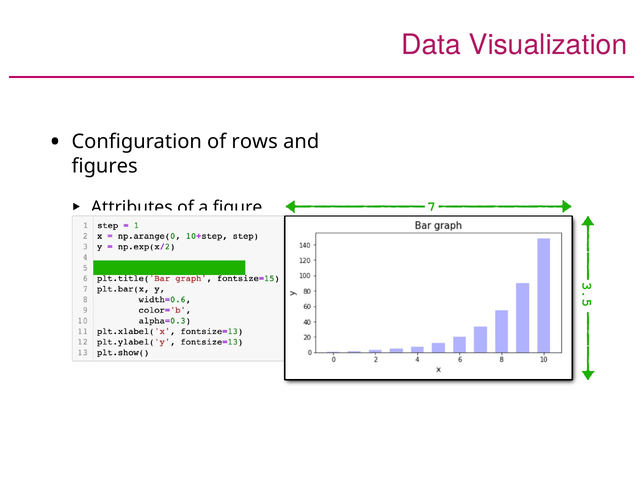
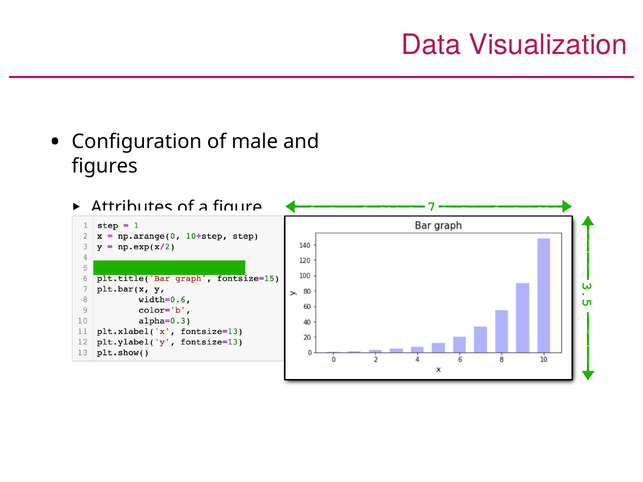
rows: rows -> male
